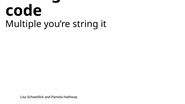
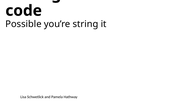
Multiple: Multiple -> Possible
